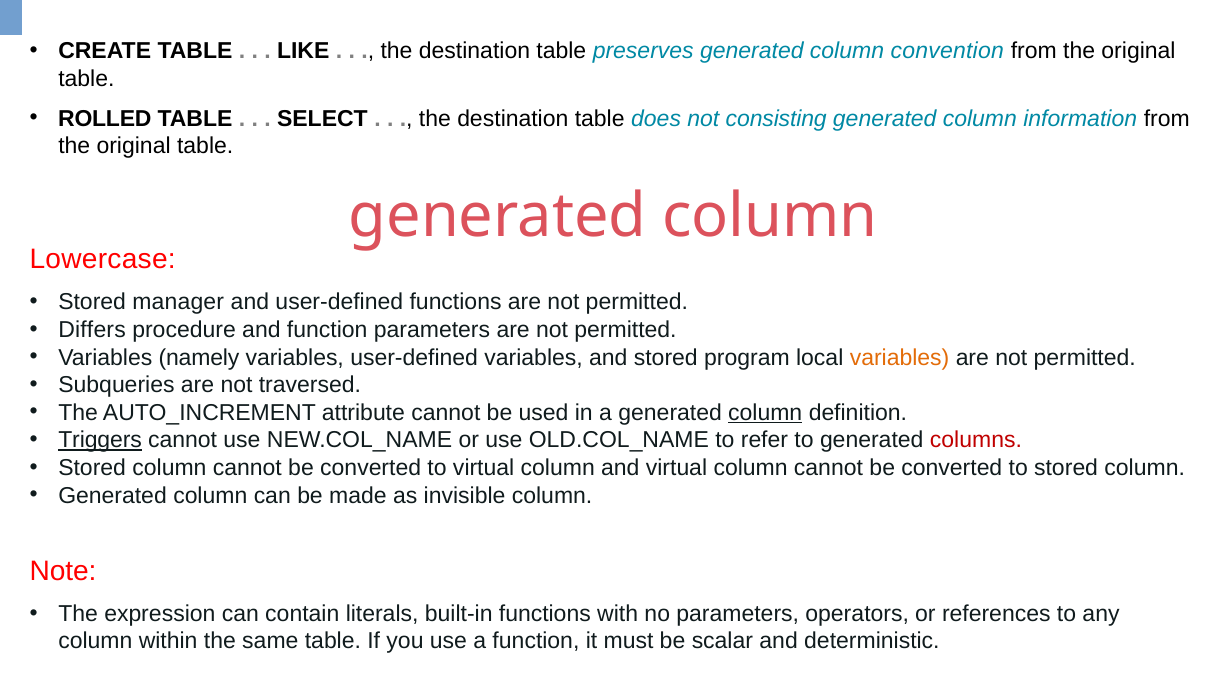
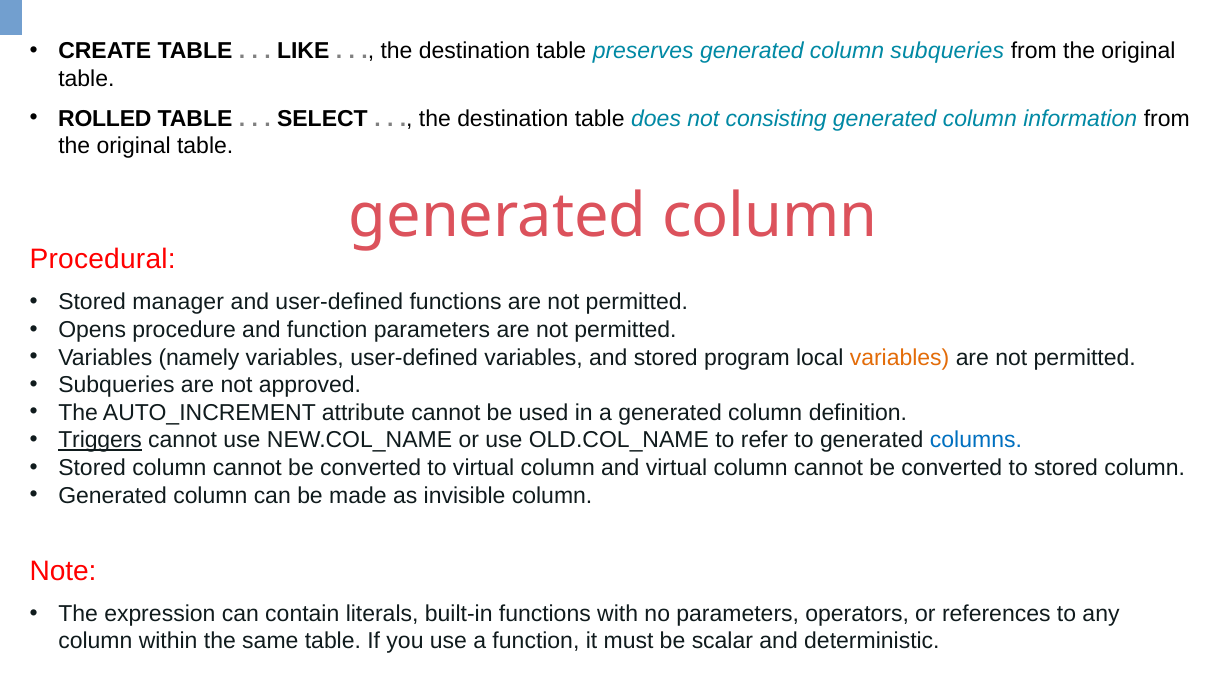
column convention: convention -> subqueries
Lowercase: Lowercase -> Procedural
Differs: Differs -> Opens
traversed: traversed -> approved
column at (765, 413) underline: present -> none
columns colour: red -> blue
